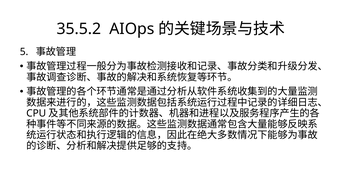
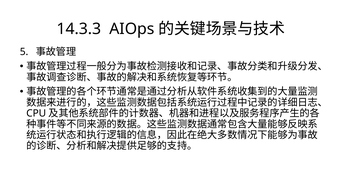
35.5.2: 35.5.2 -> 14.3.3
